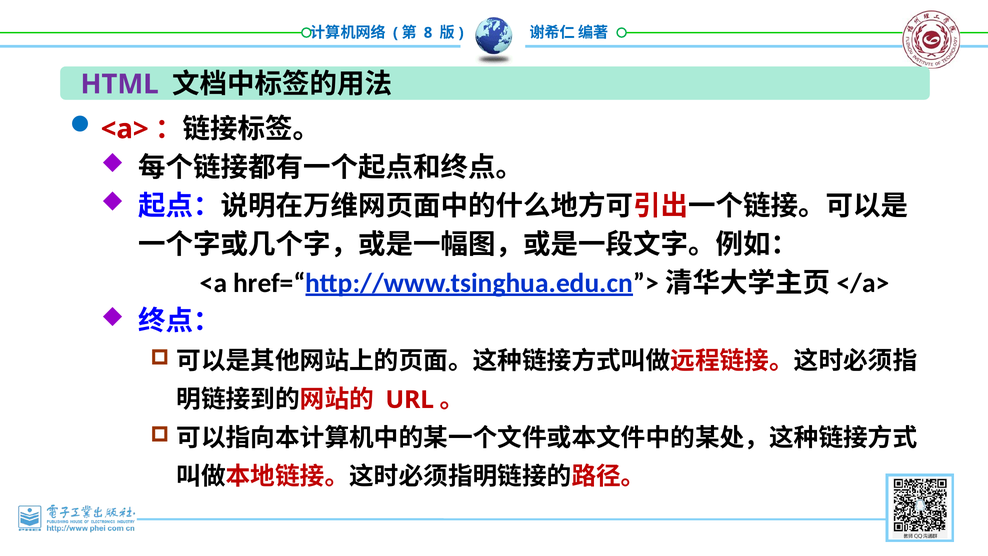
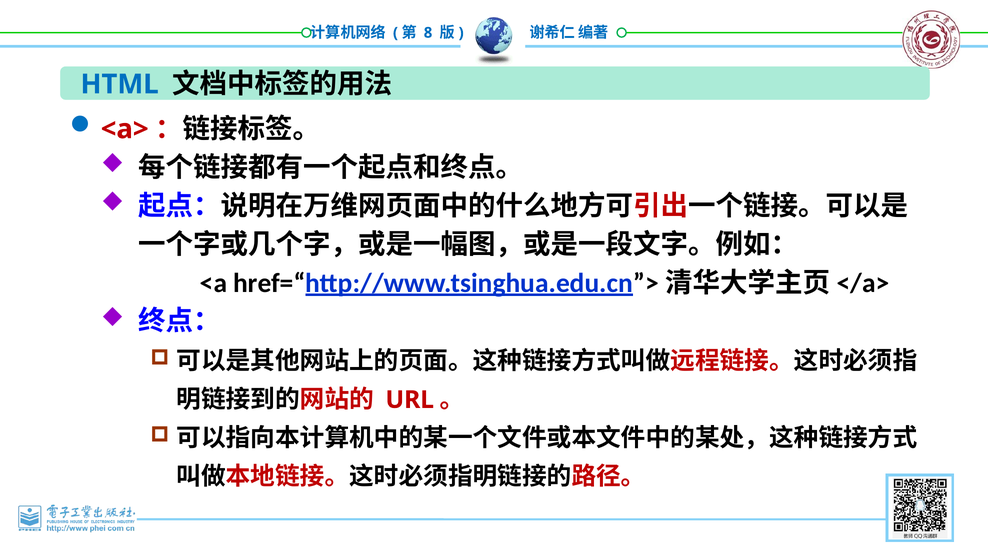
HTML colour: purple -> blue
